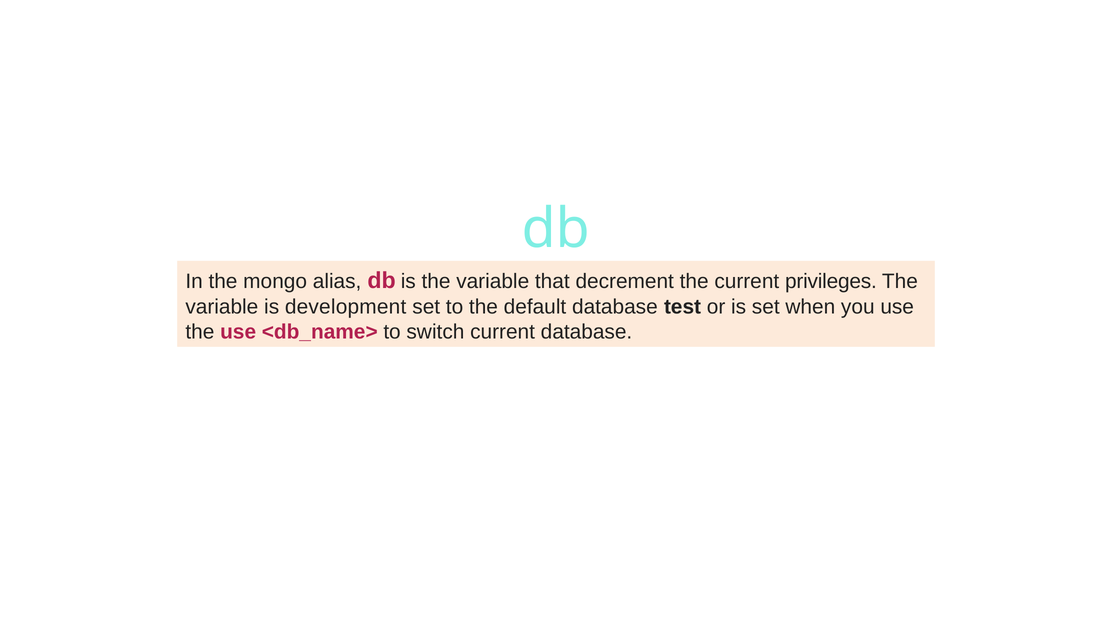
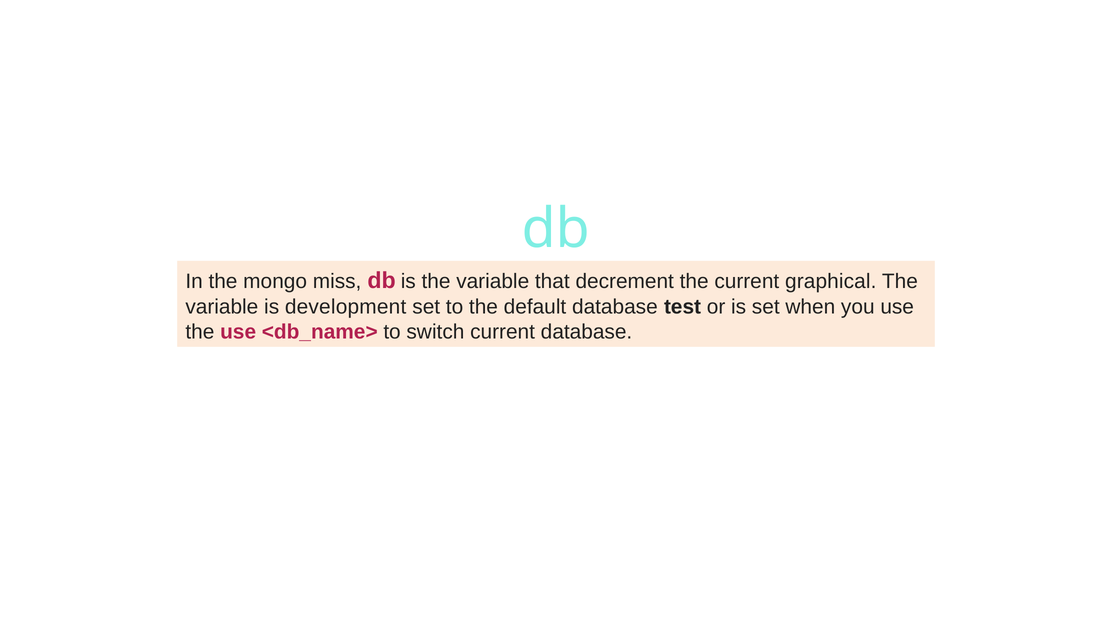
alias: alias -> miss
privileges: privileges -> graphical
